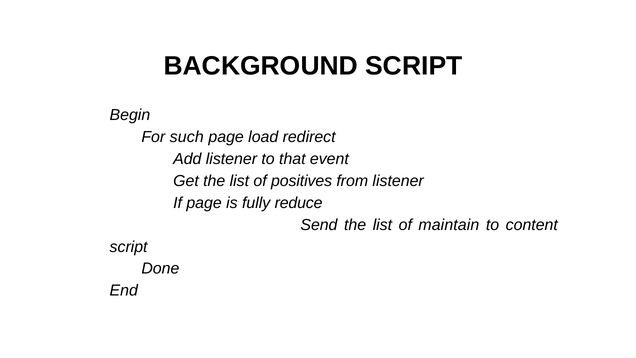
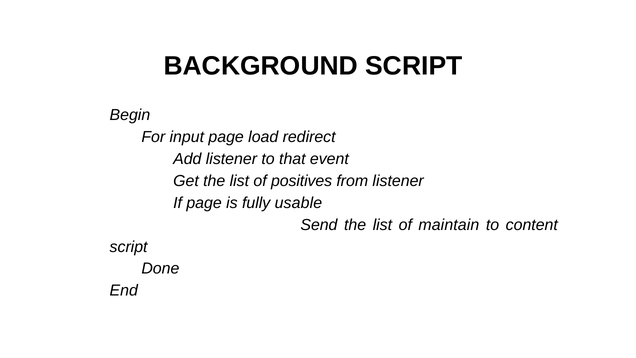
such: such -> input
reduce: reduce -> usable
